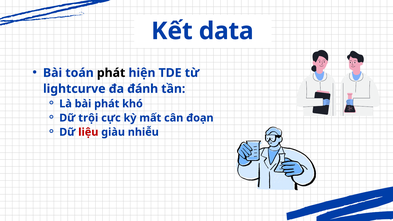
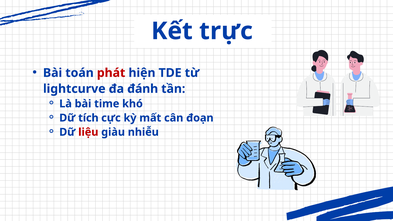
data: data -> trực
phát at (111, 73) colour: black -> red
bài phát: phát -> time
trội: trội -> tích
